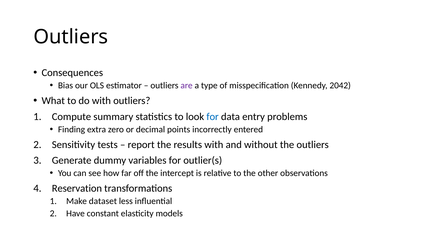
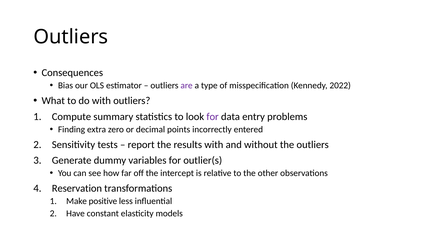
2042: 2042 -> 2022
for at (213, 117) colour: blue -> purple
dataset: dataset -> positive
